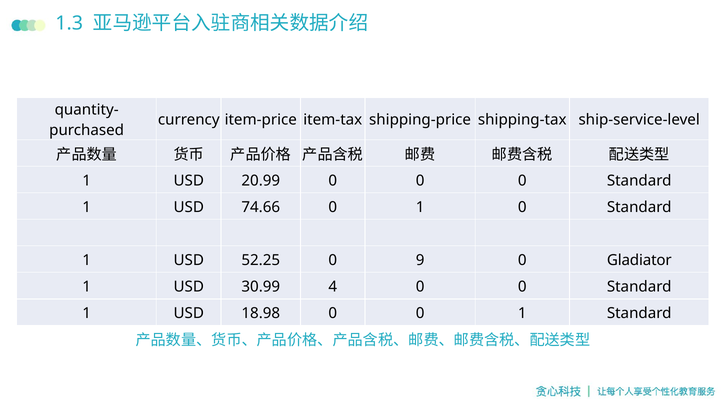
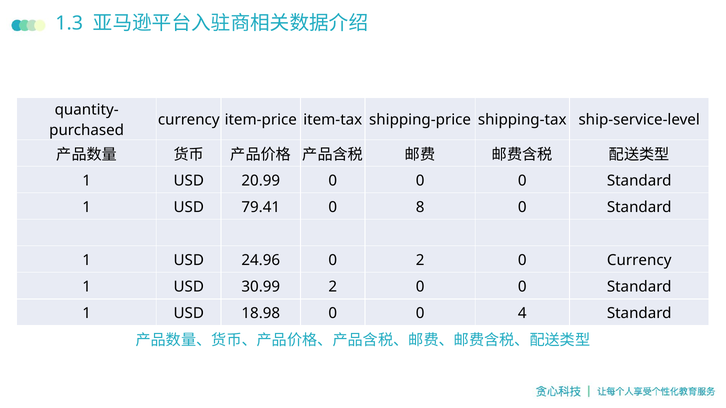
74.66: 74.66 -> 79.41
1 at (420, 207): 1 -> 8
52.25: 52.25 -> 24.96
0 9: 9 -> 2
0 Gladiator: Gladiator -> Currency
30.99 4: 4 -> 2
0 0 1: 1 -> 4
